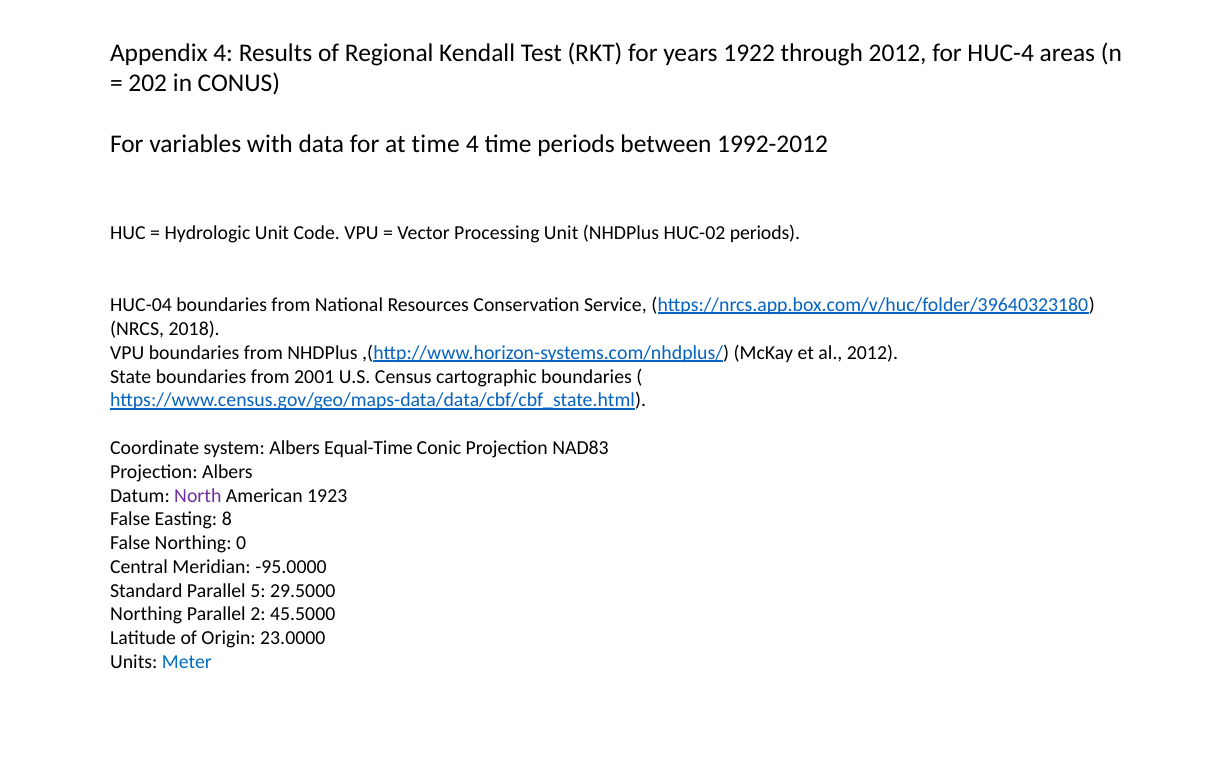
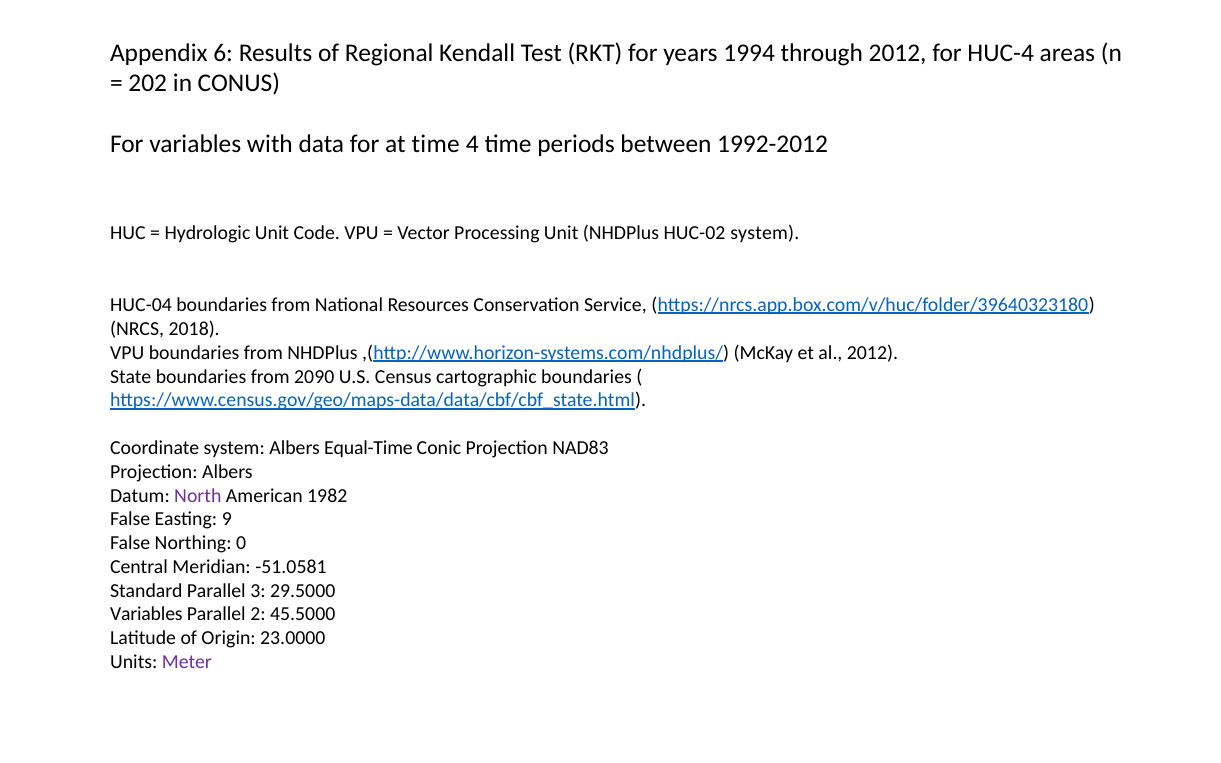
Appendix 4: 4 -> 6
1922: 1922 -> 1994
HUC-02 periods: periods -> system
2001: 2001 -> 2090
1923: 1923 -> 1982
8: 8 -> 9
-95.0000: -95.0000 -> -51.0581
5: 5 -> 3
Northing at (146, 615): Northing -> Variables
Meter colour: blue -> purple
